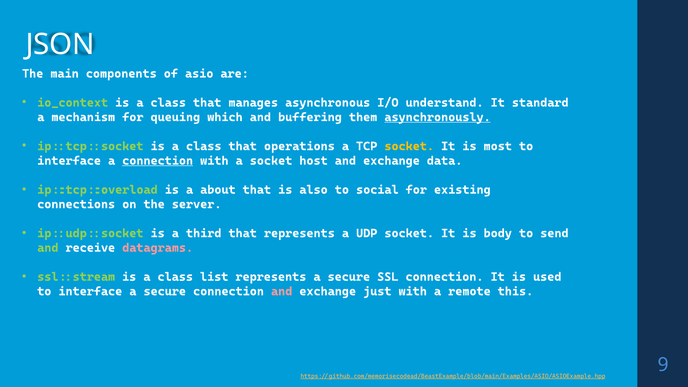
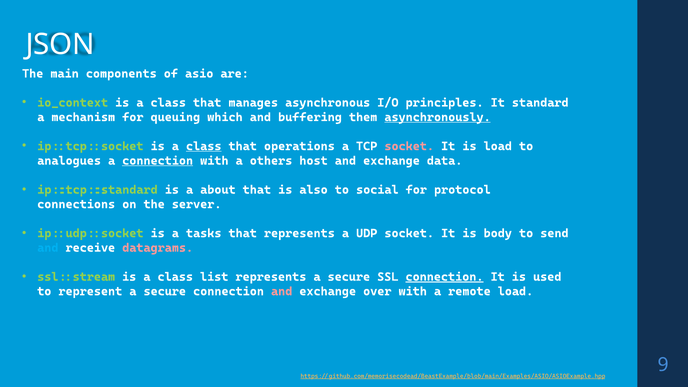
understand: understand -> principles
class at (204, 146) underline: none -> present
socket at (409, 146) colour: yellow -> pink
is most: most -> load
interface at (69, 161): interface -> analogues
a socket: socket -> others
ip::tcp::overload: ip::tcp::overload -> ip::tcp::standard
existing: existing -> protocol
third: third -> tasks
and at (48, 248) colour: light green -> light blue
connection at (444, 277) underline: none -> present
interface at (90, 291): interface -> represent
just: just -> over
remote this: this -> load
